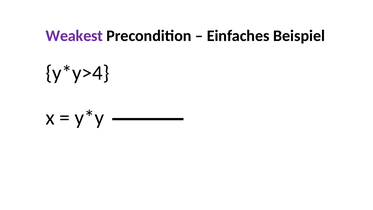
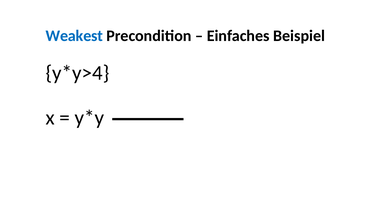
Weakest colour: purple -> blue
